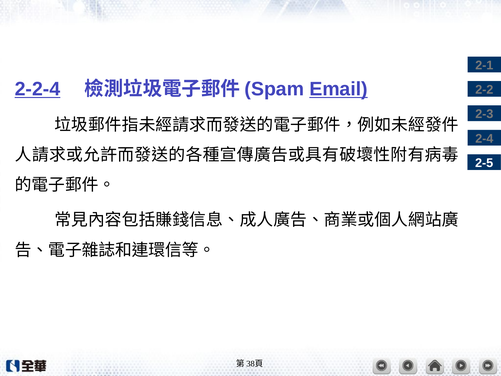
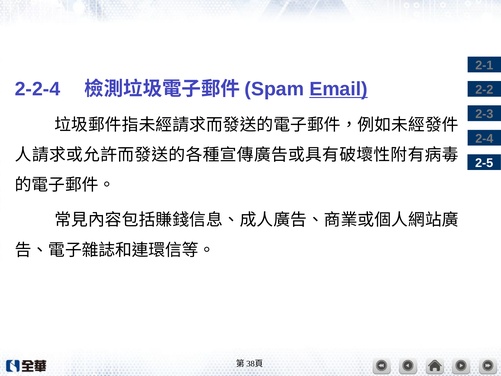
2-2-4 underline: present -> none
